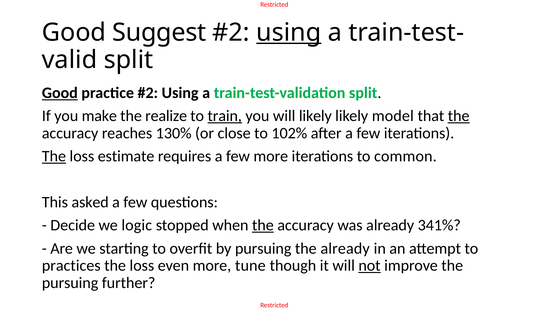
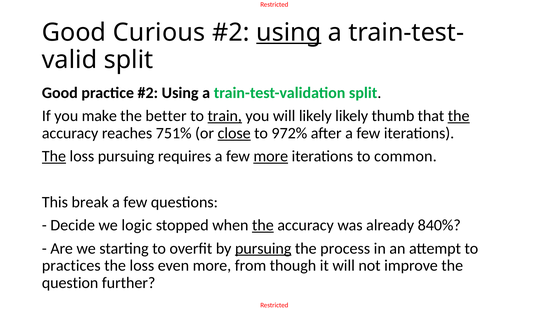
Suggest: Suggest -> Curious
Good at (60, 93) underline: present -> none
realize: realize -> better
model: model -> thumb
130%: 130% -> 751%
close underline: none -> present
102%: 102% -> 972%
loss estimate: estimate -> pursuing
more at (271, 156) underline: none -> present
asked: asked -> break
341%: 341% -> 840%
pursuing at (263, 248) underline: none -> present
the already: already -> process
tune: tune -> from
not underline: present -> none
pursuing at (70, 283): pursuing -> question
